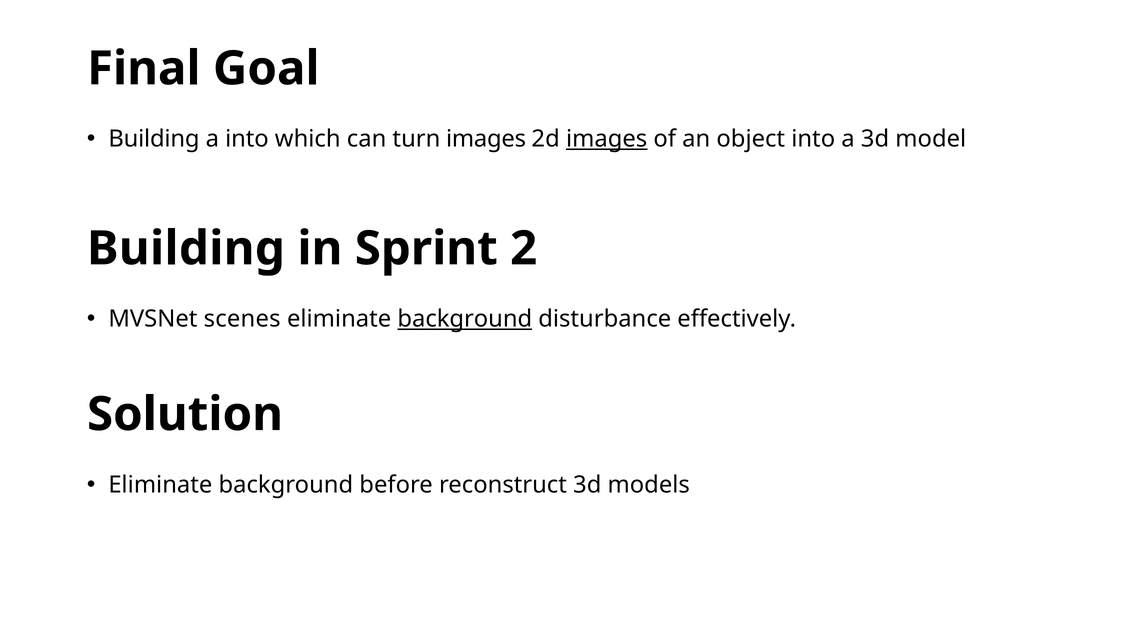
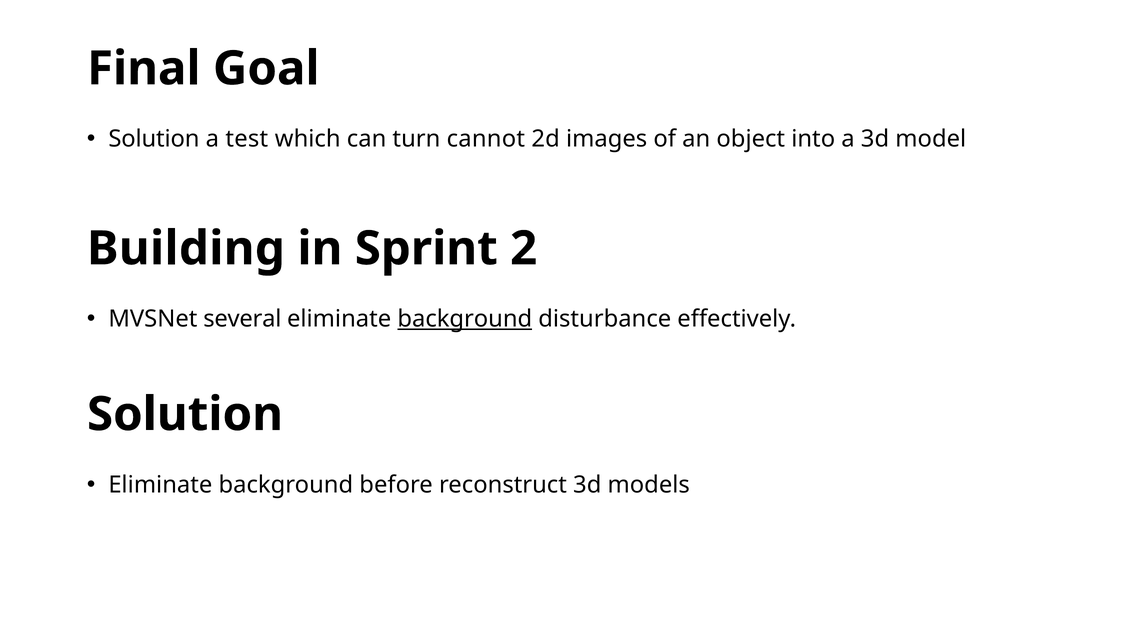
Building at (154, 139): Building -> Solution
a into: into -> test
turn images: images -> cannot
images at (607, 139) underline: present -> none
scenes: scenes -> several
